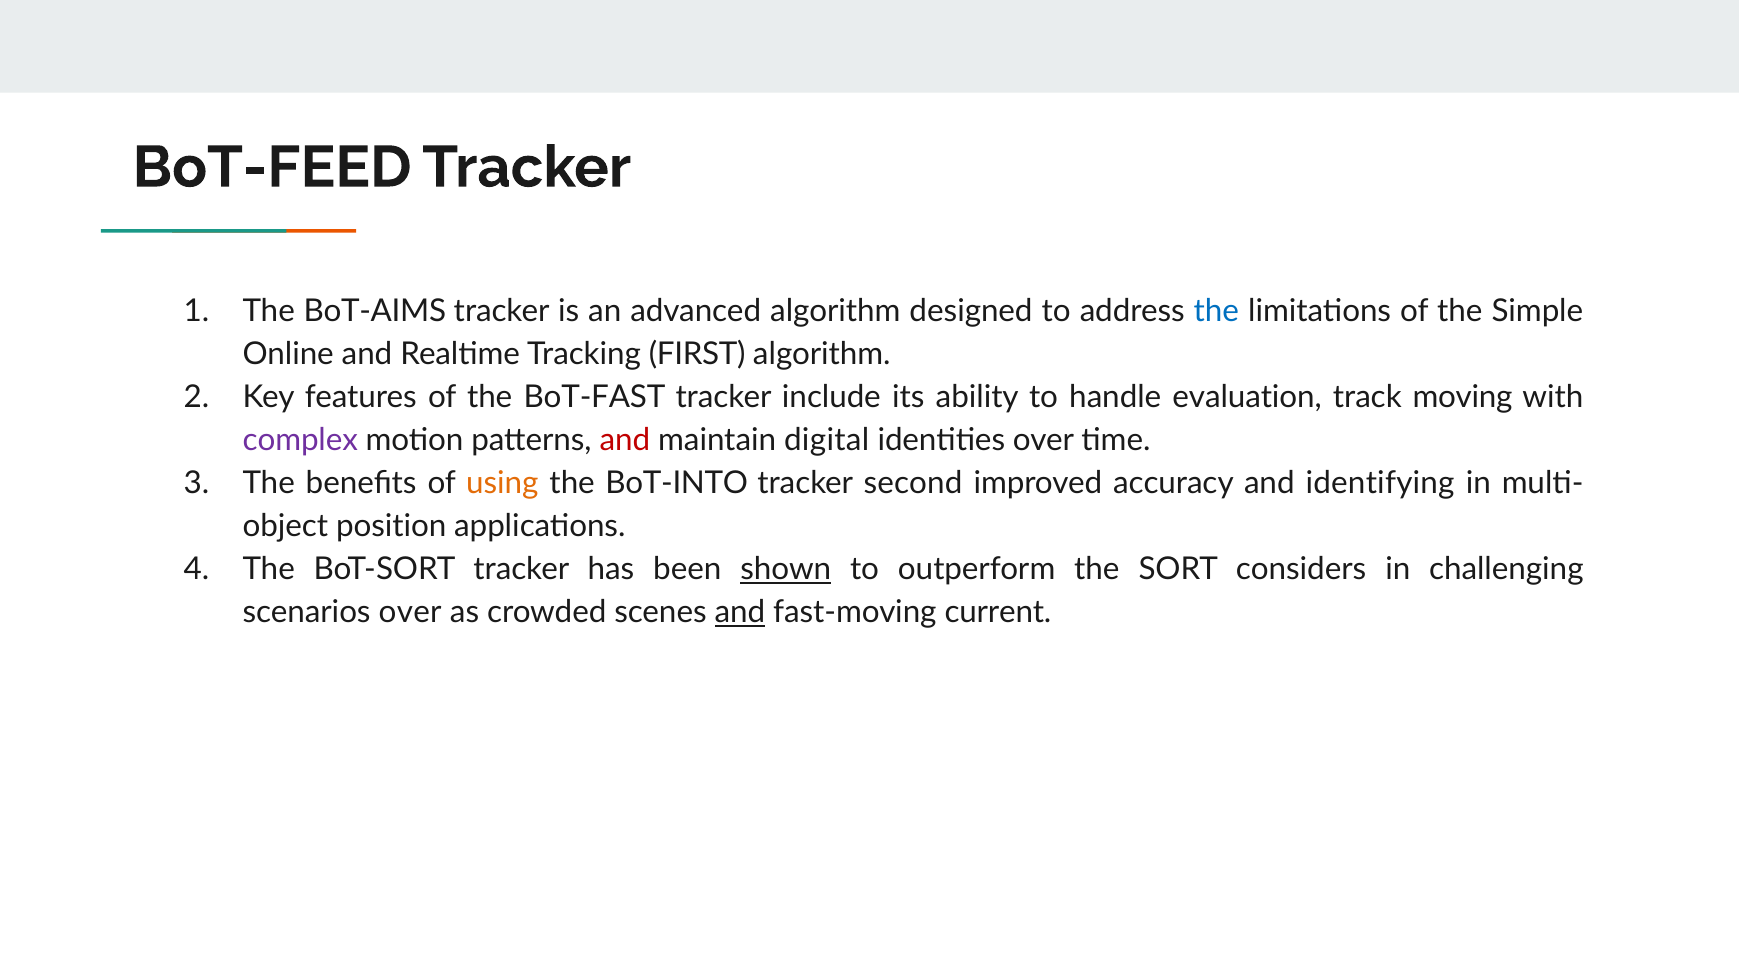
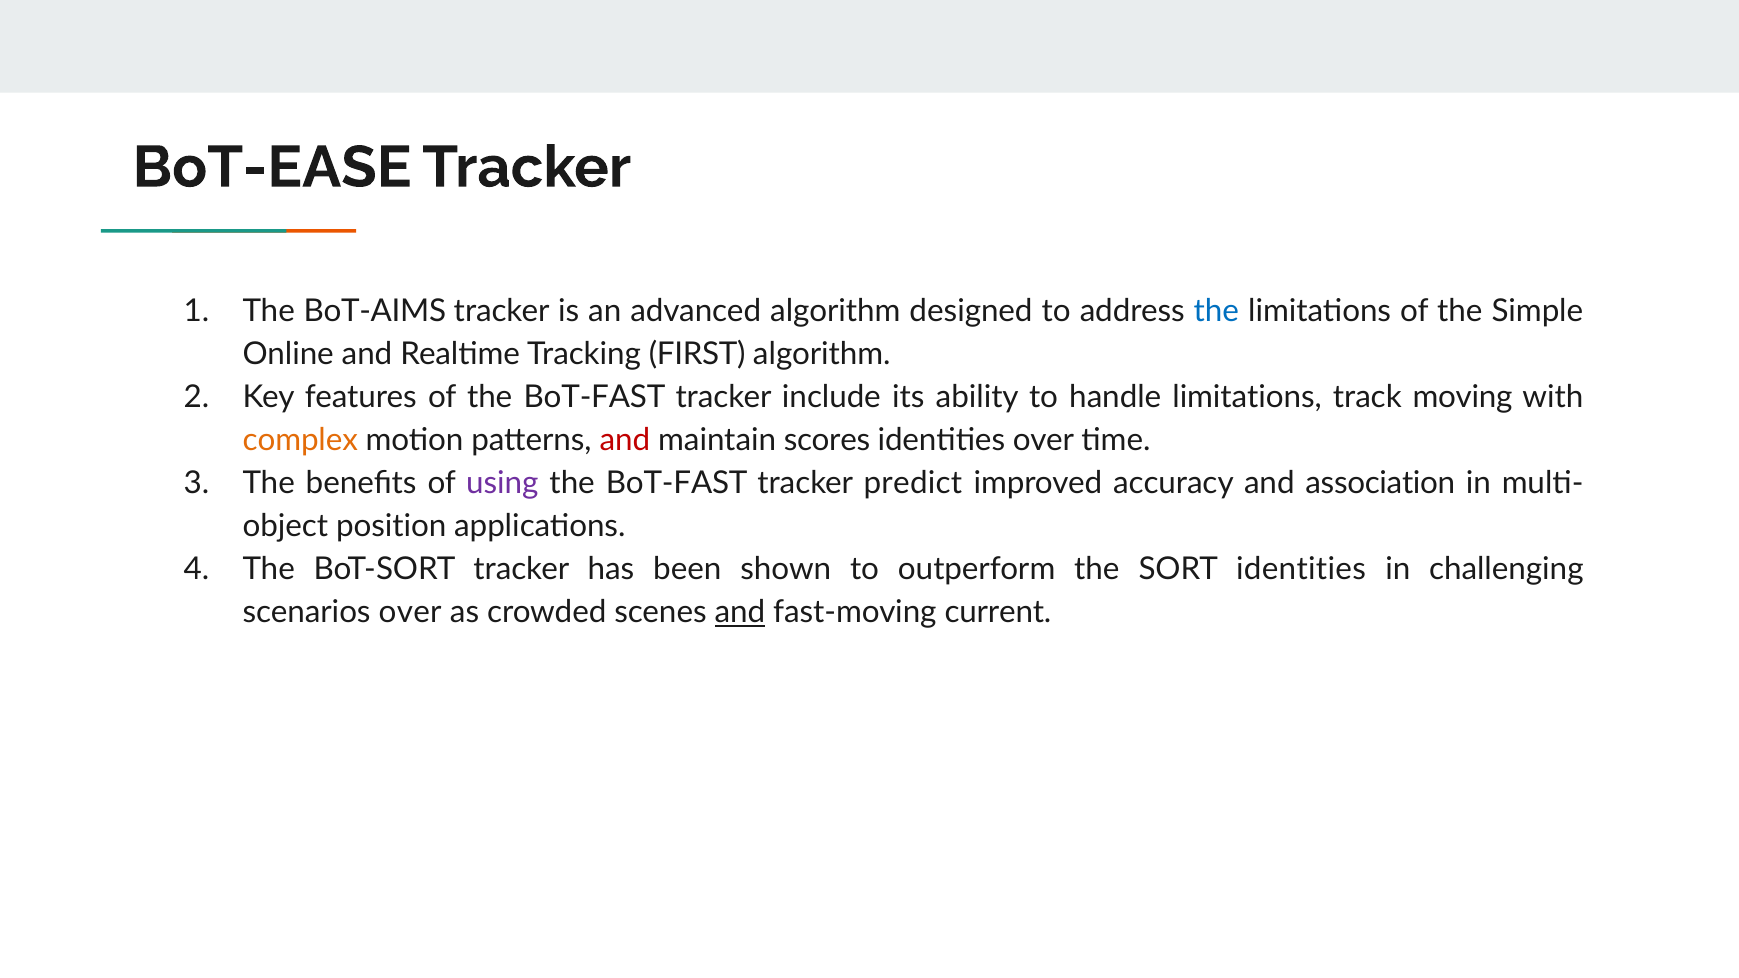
BoT-FEED: BoT-FEED -> BoT-EASE
handle evaluation: evaluation -> limitations
complex colour: purple -> orange
digital: digital -> scores
using colour: orange -> purple
BoT-INTO at (677, 483): BoT-INTO -> BoT-FAST
second: second -> predict
identifying: identifying -> association
shown underline: present -> none
SORT considers: considers -> identities
